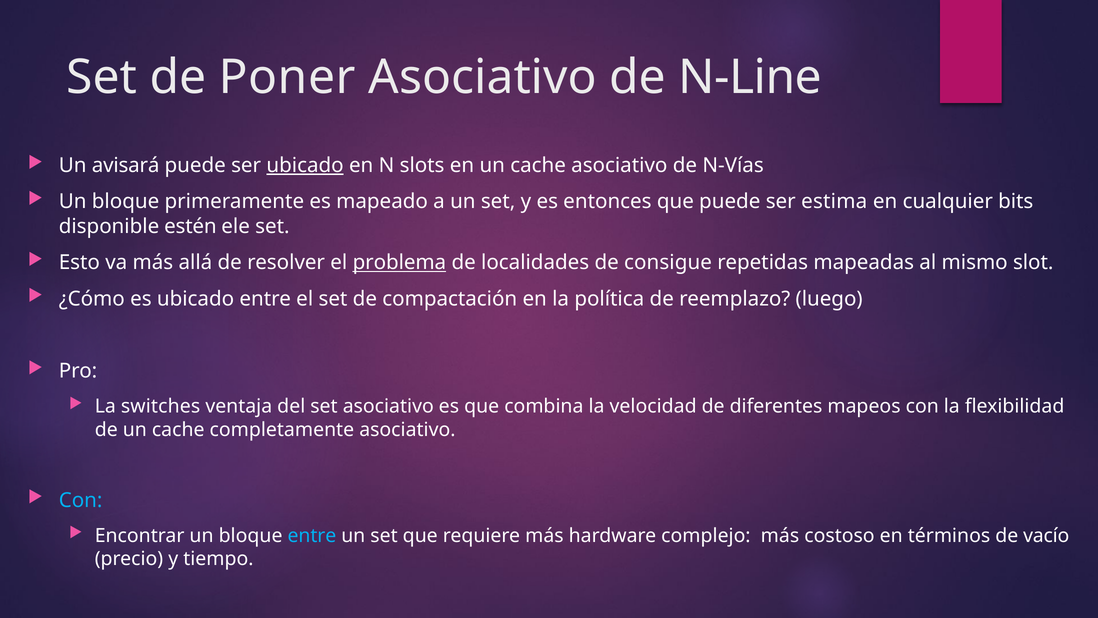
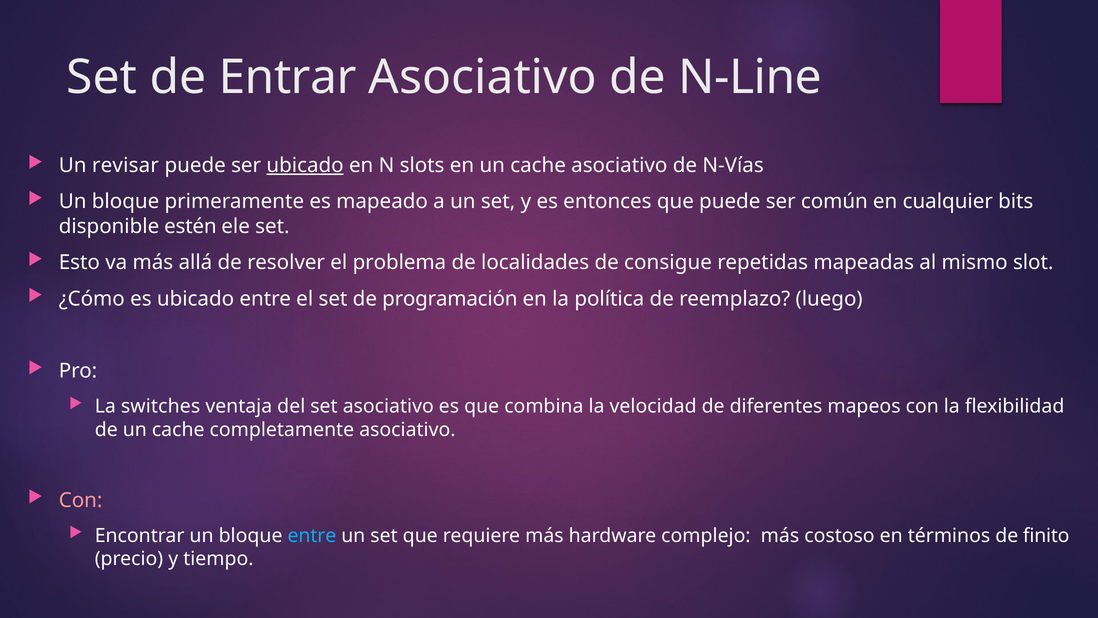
Poner: Poner -> Entrar
avisará: avisará -> revisar
estima: estima -> común
problema underline: present -> none
compactación: compactación -> programación
Con at (81, 500) colour: light blue -> pink
vacío: vacío -> finito
